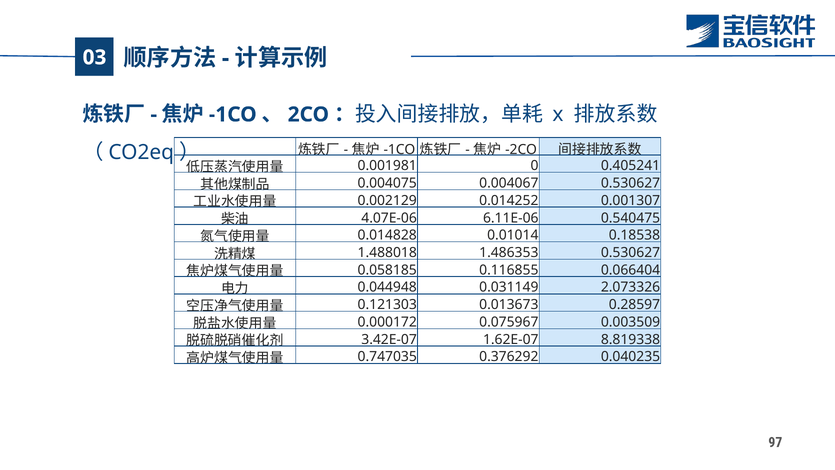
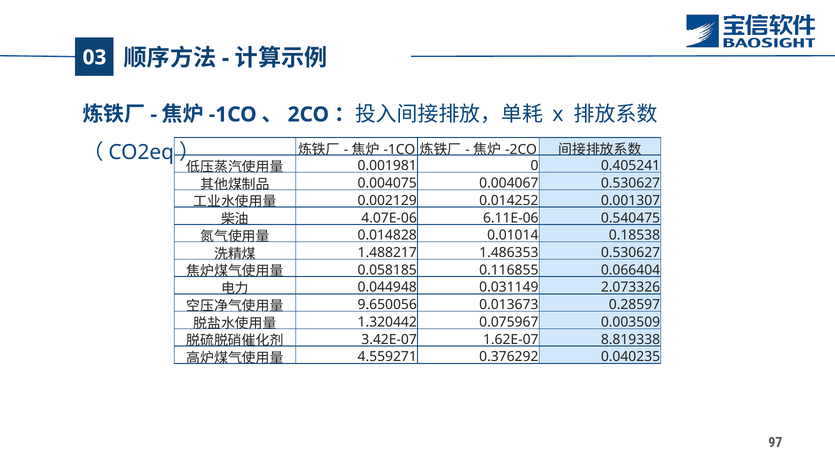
1.488018: 1.488018 -> 1.488217
0.121303: 0.121303 -> 9.650056
0.000172: 0.000172 -> 1.320442
0.747035: 0.747035 -> 4.559271
